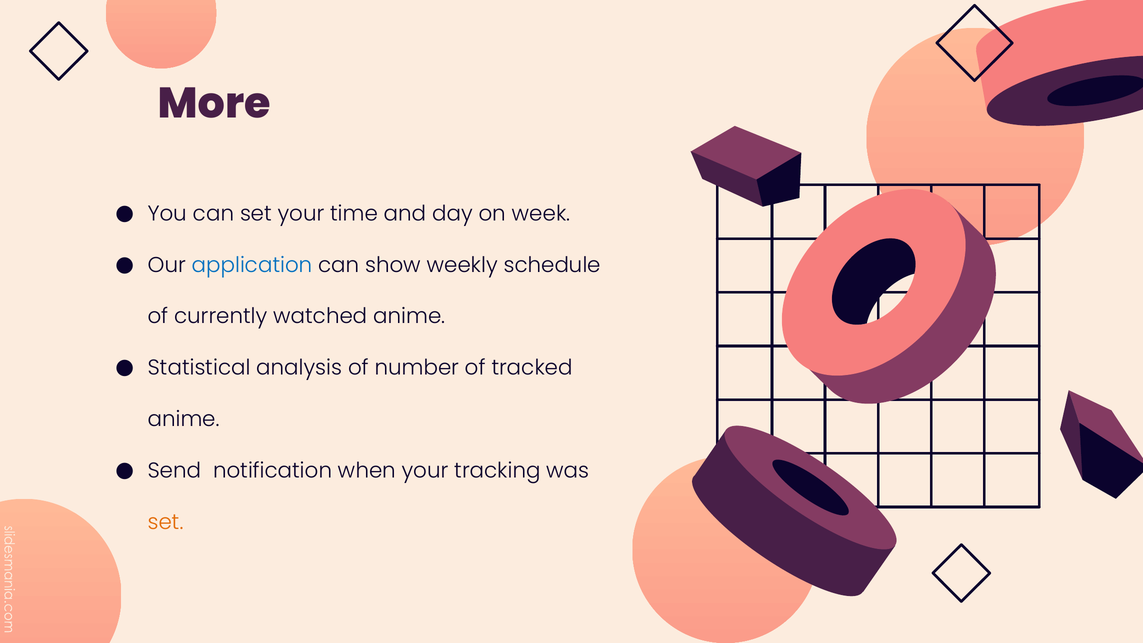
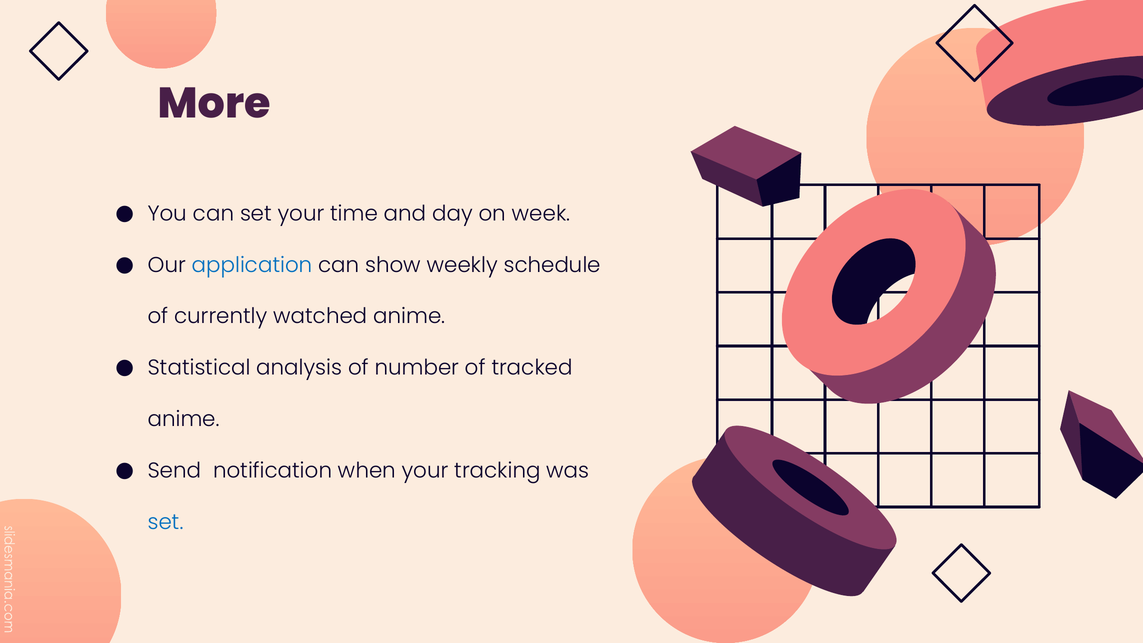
set at (166, 522) colour: orange -> blue
